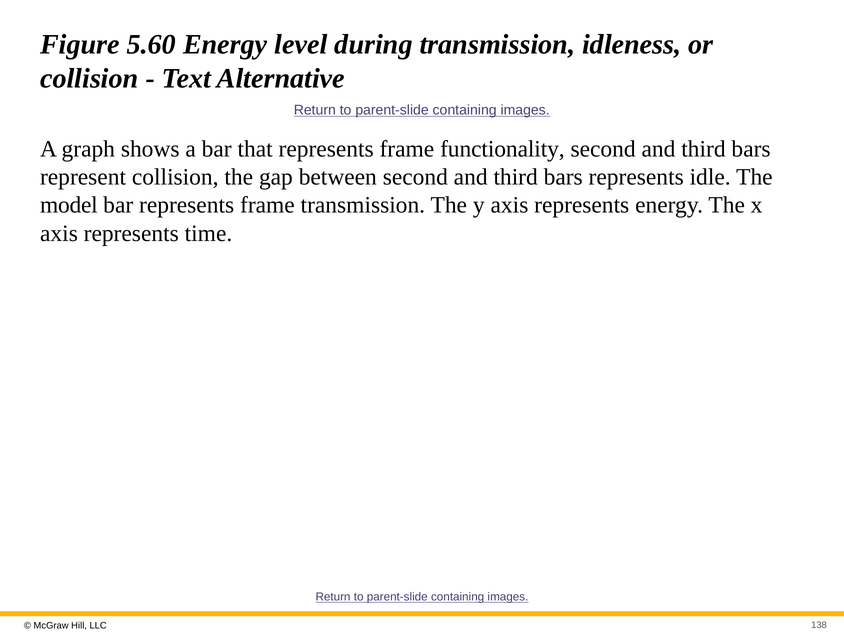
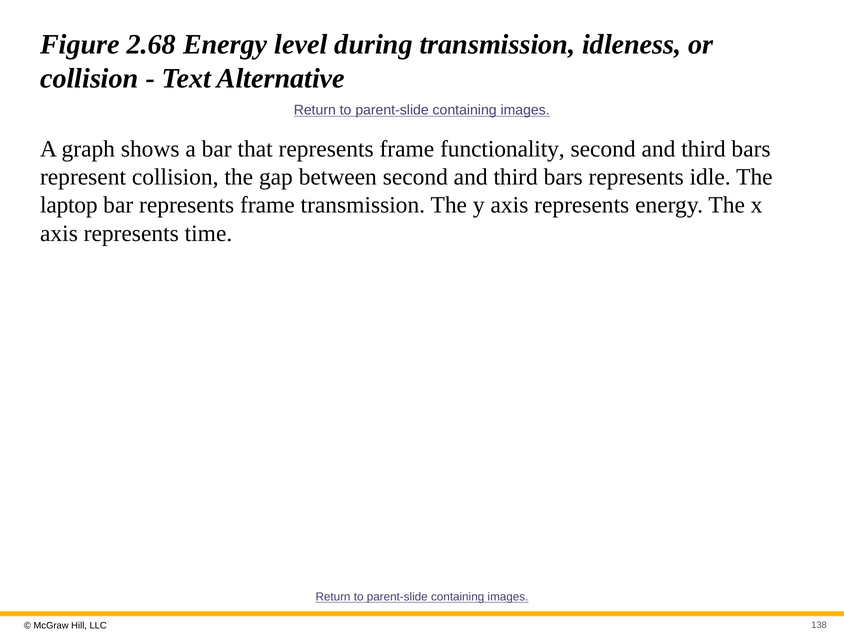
5.60: 5.60 -> 2.68
model: model -> laptop
